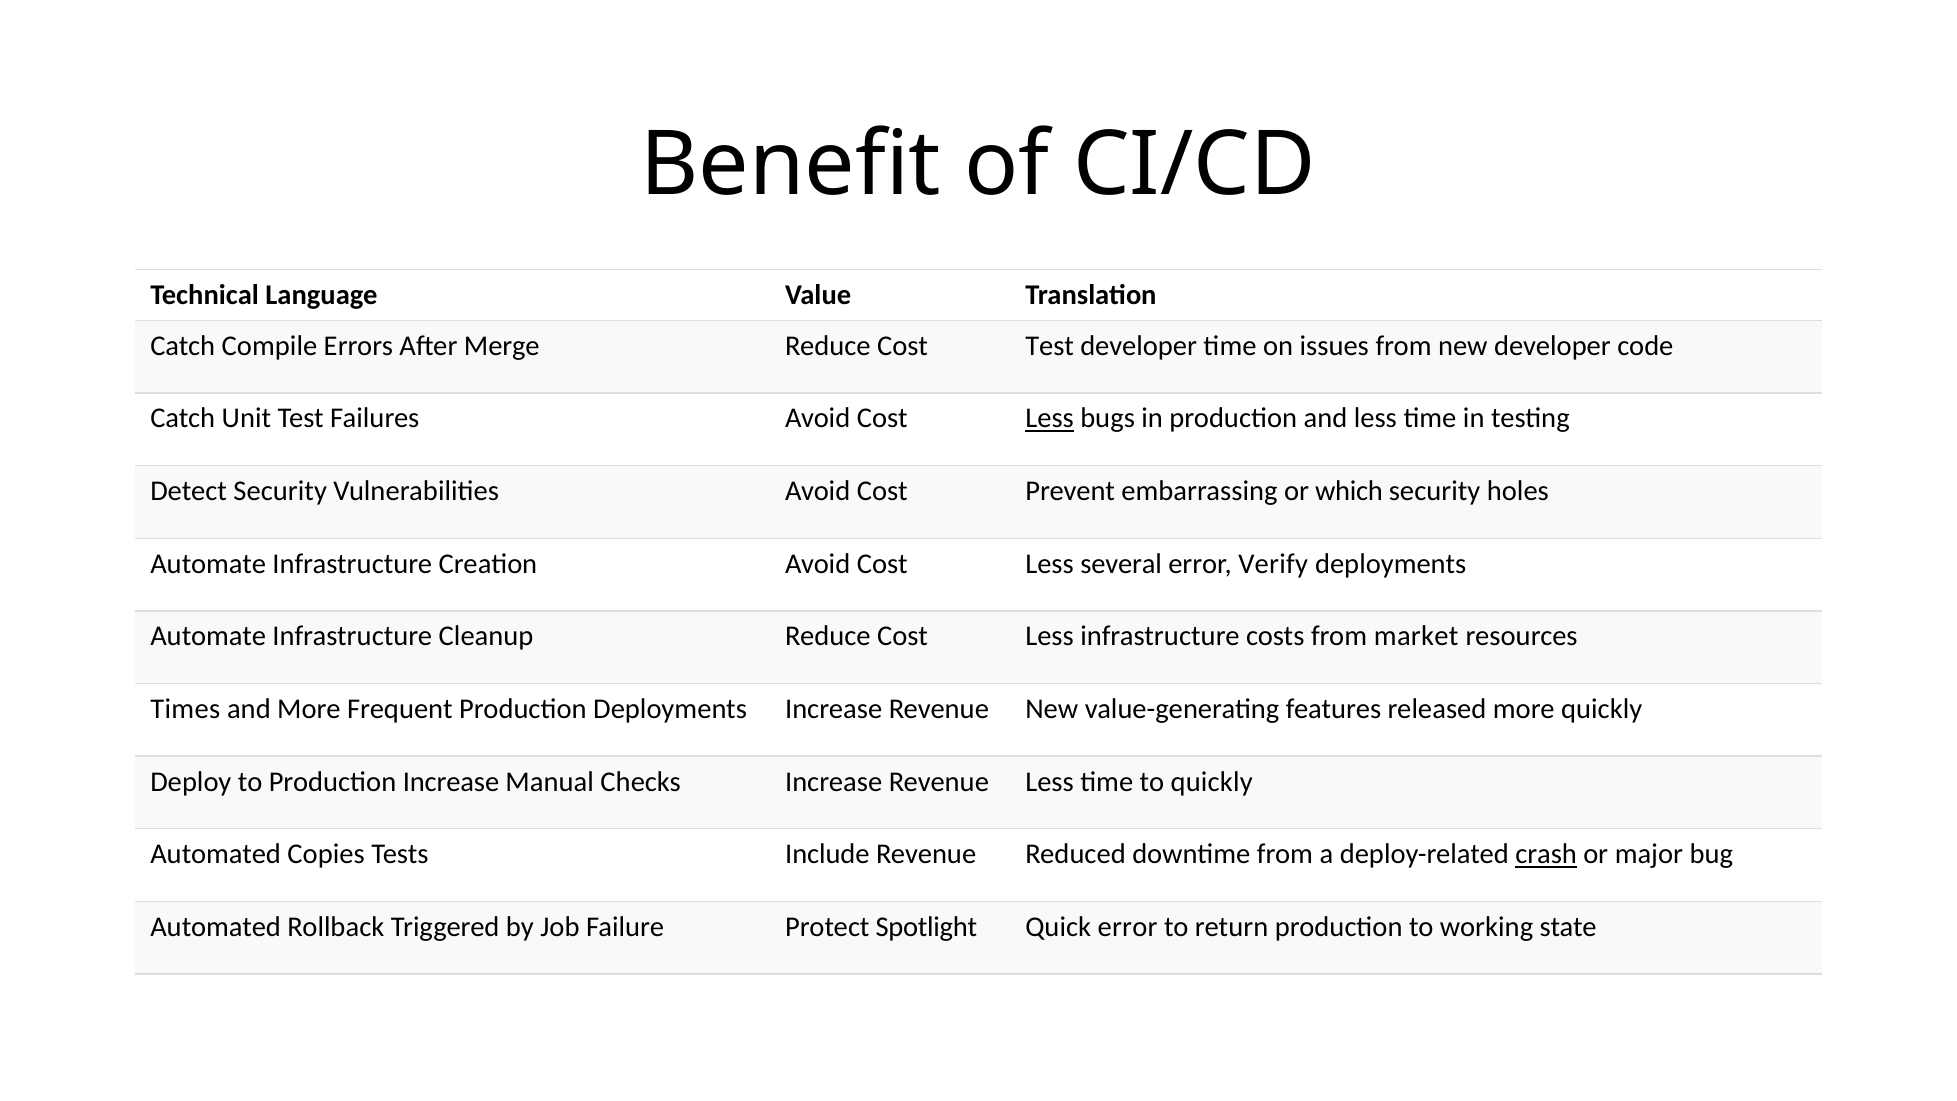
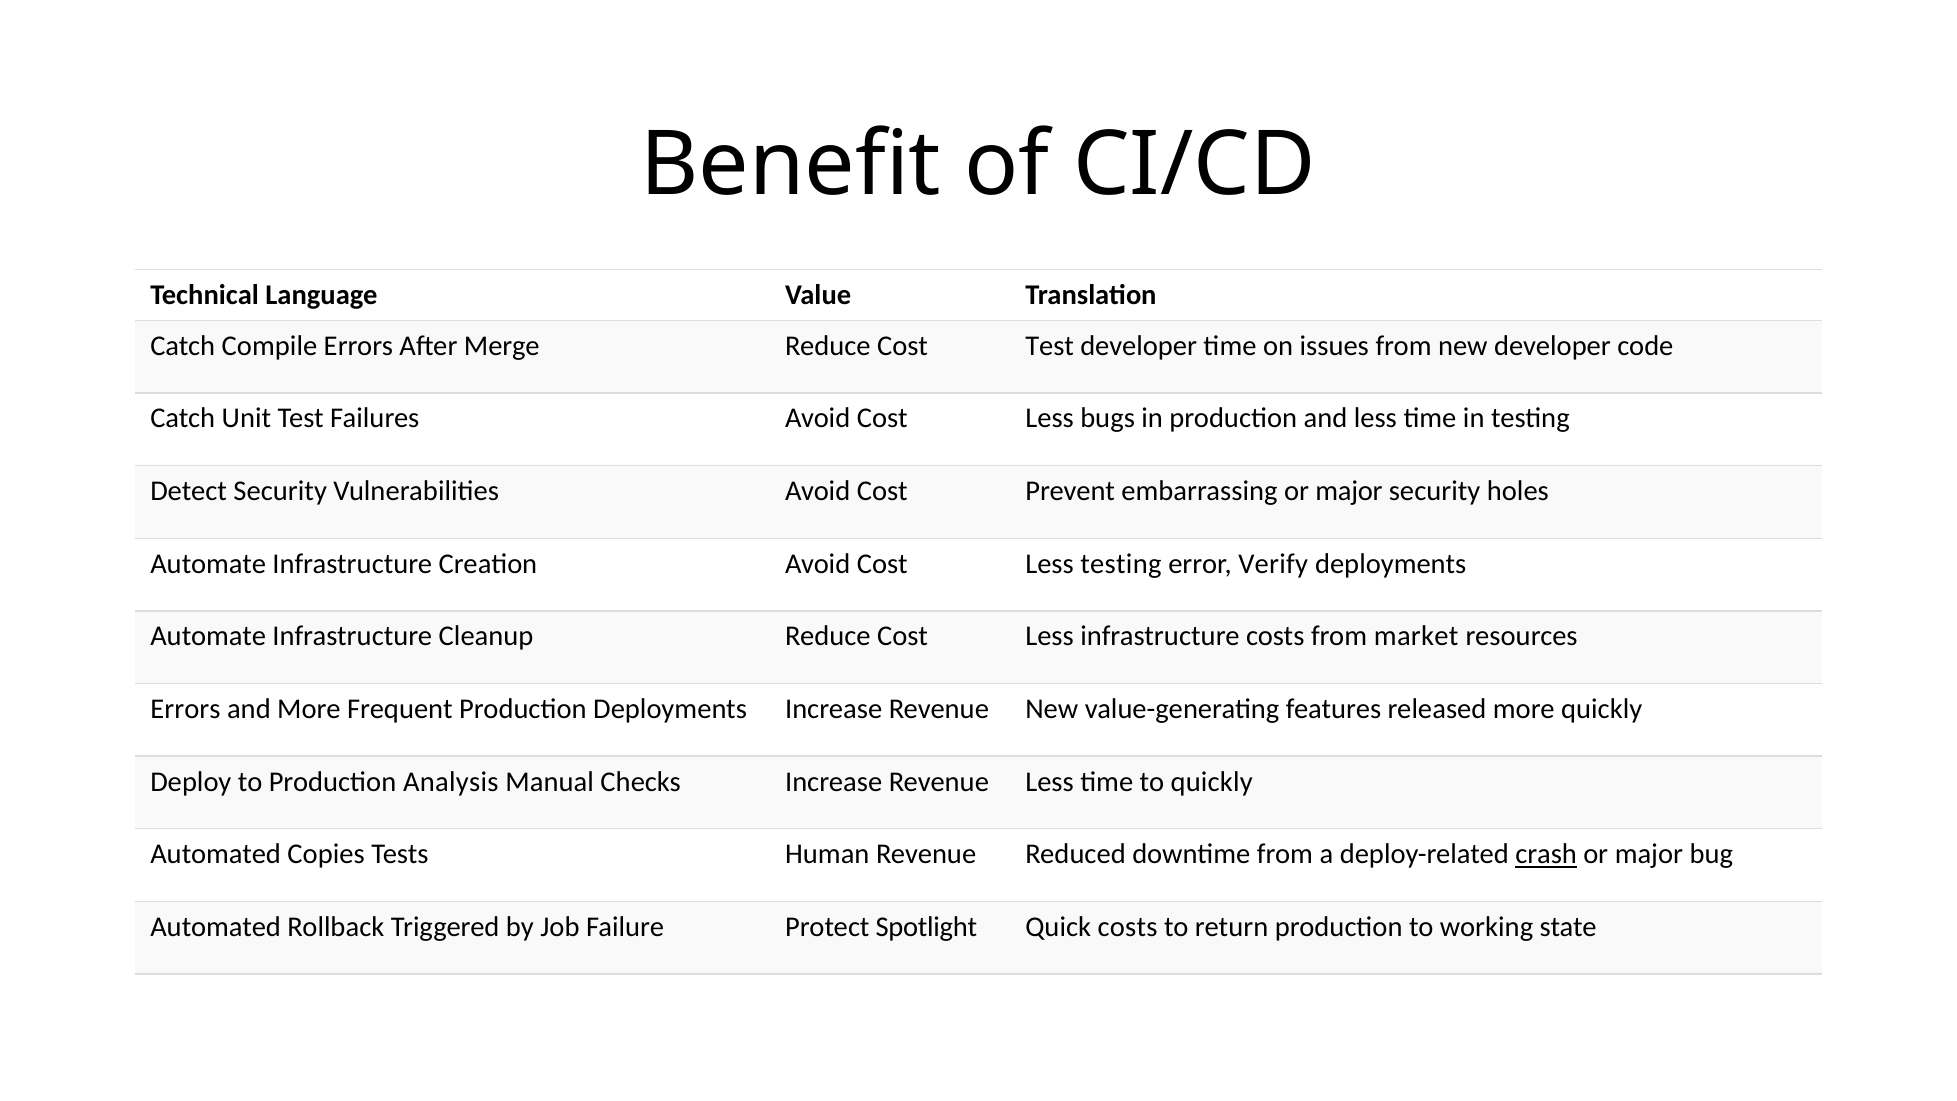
Less at (1050, 418) underline: present -> none
embarrassing or which: which -> major
Less several: several -> testing
Times at (185, 709): Times -> Errors
Production Increase: Increase -> Analysis
Include: Include -> Human
Quick error: error -> costs
